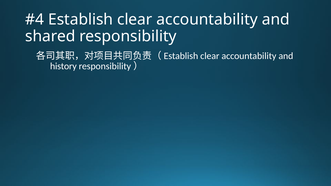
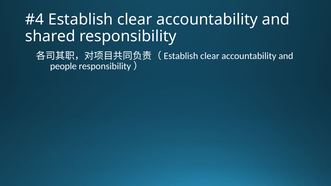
history: history -> people
